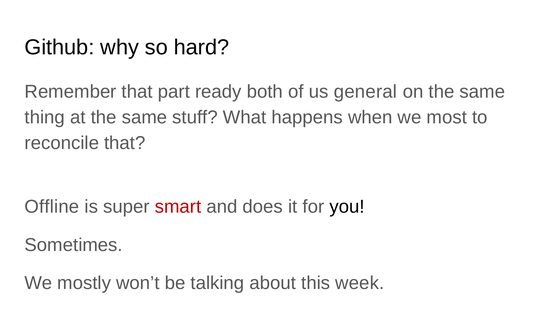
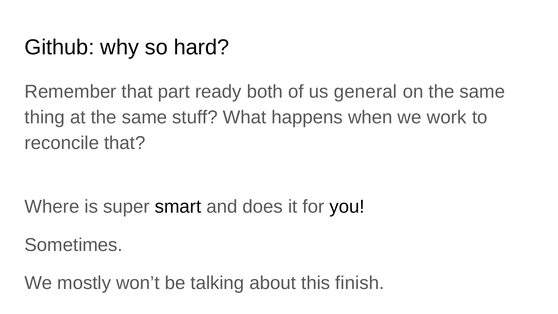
most: most -> work
Offline: Offline -> Where
smart colour: red -> black
week: week -> finish
